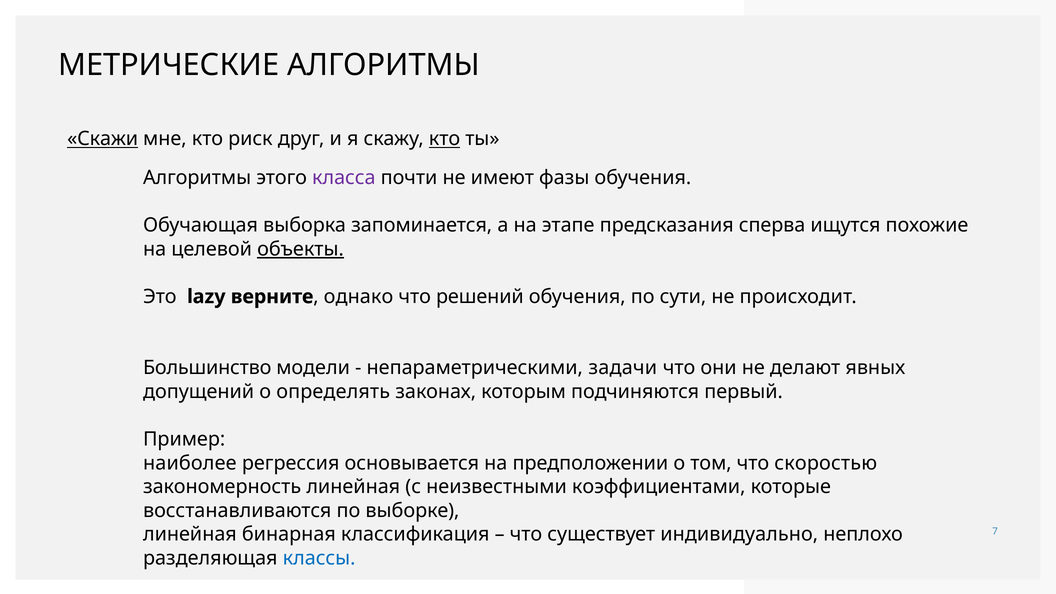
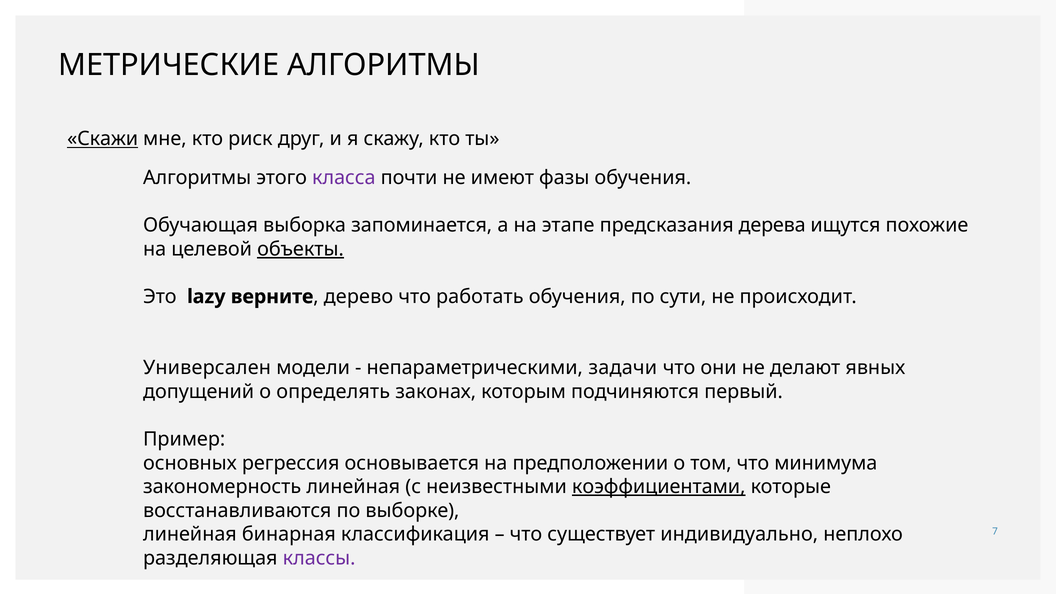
кто at (444, 139) underline: present -> none
сперва: сперва -> дерева
однако: однако -> дерево
решений: решений -> работать
Большинство: Большинство -> Универсален
наиболее: наиболее -> основных
скоростью: скоростью -> минимума
коэффициентами underline: none -> present
классы colour: blue -> purple
